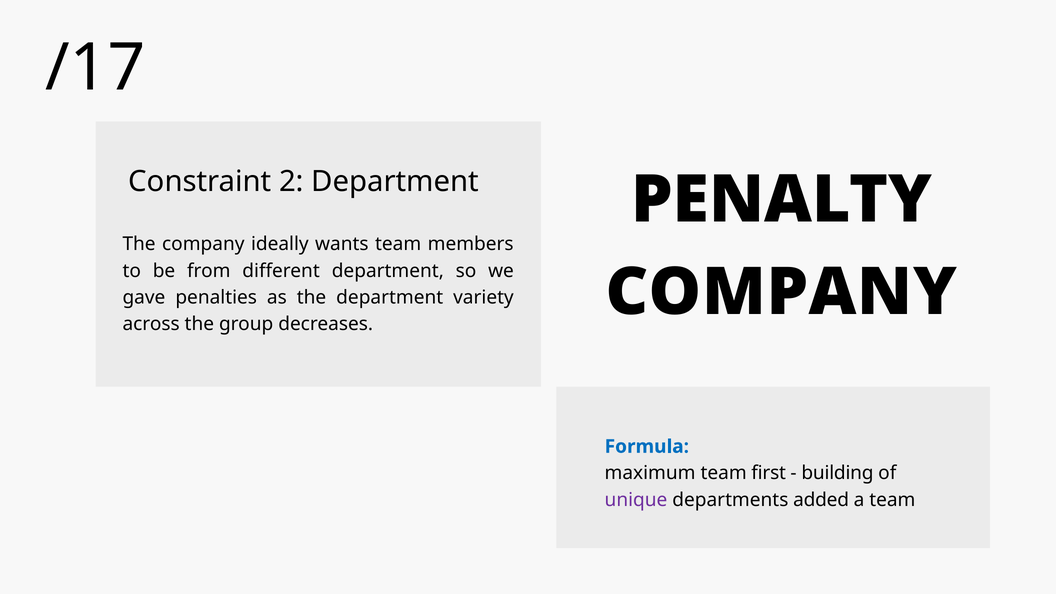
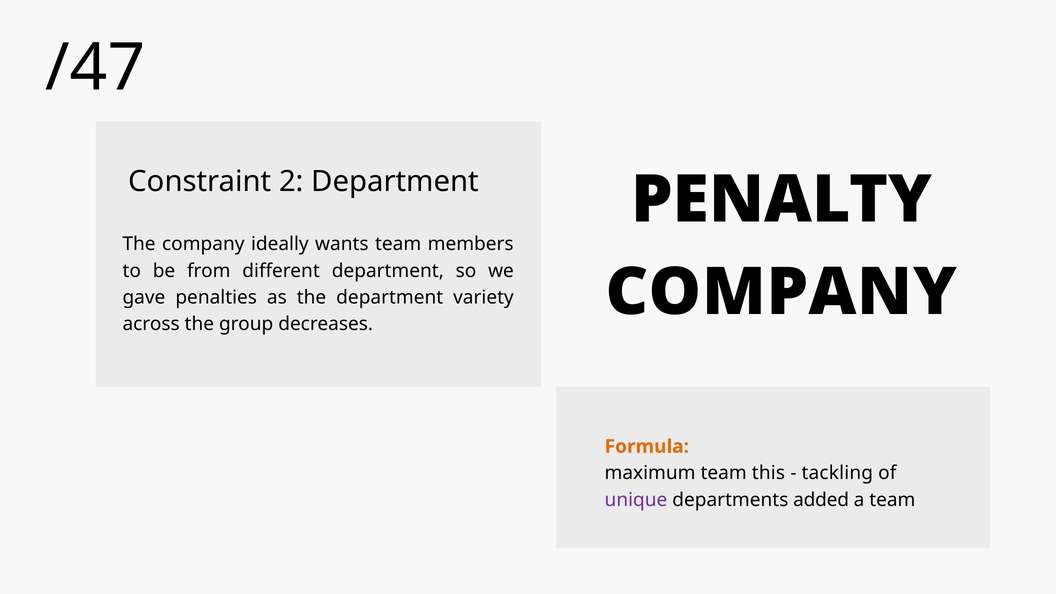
/17: /17 -> /47
Formula colour: blue -> orange
first: first -> this
building: building -> tackling
